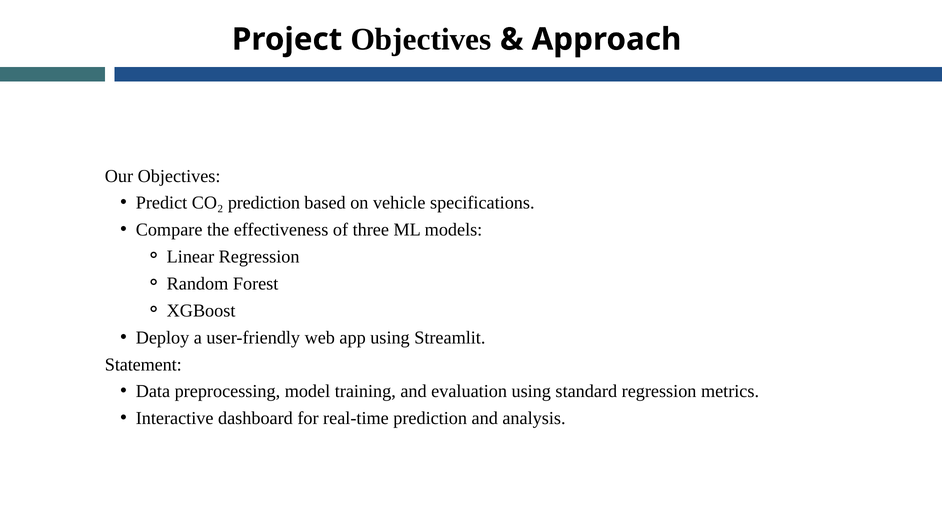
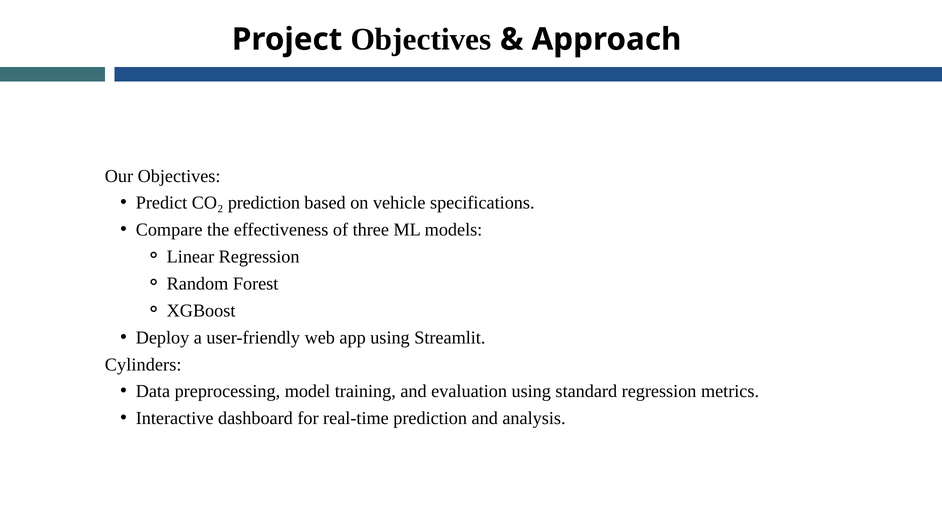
Statement: Statement -> Cylinders
